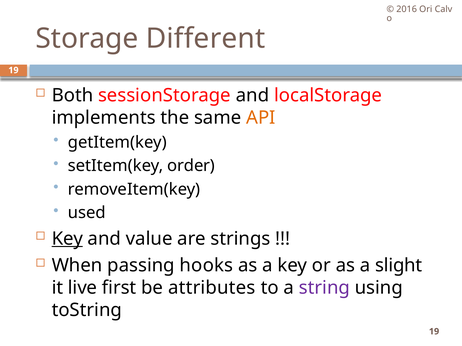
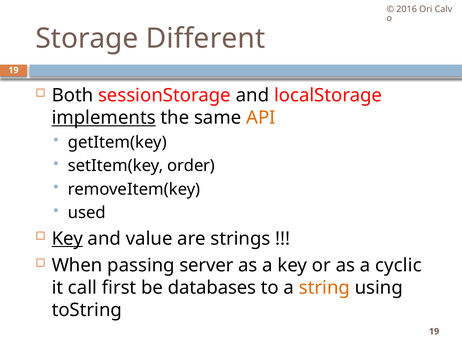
implements underline: none -> present
hooks: hooks -> server
slight: slight -> cyclic
live: live -> call
attributes: attributes -> databases
string colour: purple -> orange
